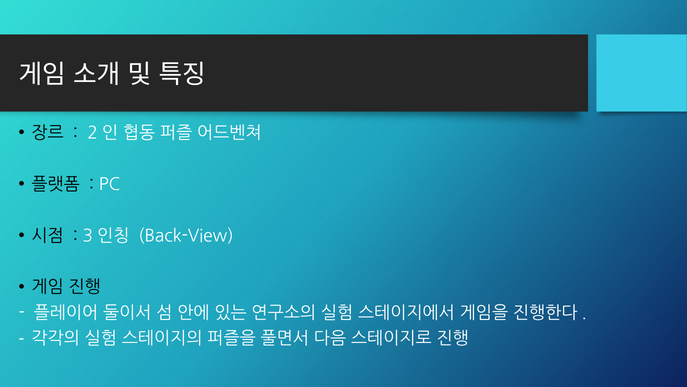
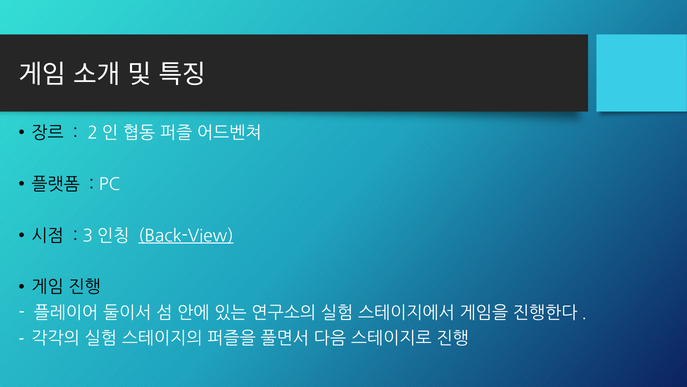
Back-View underline: none -> present
